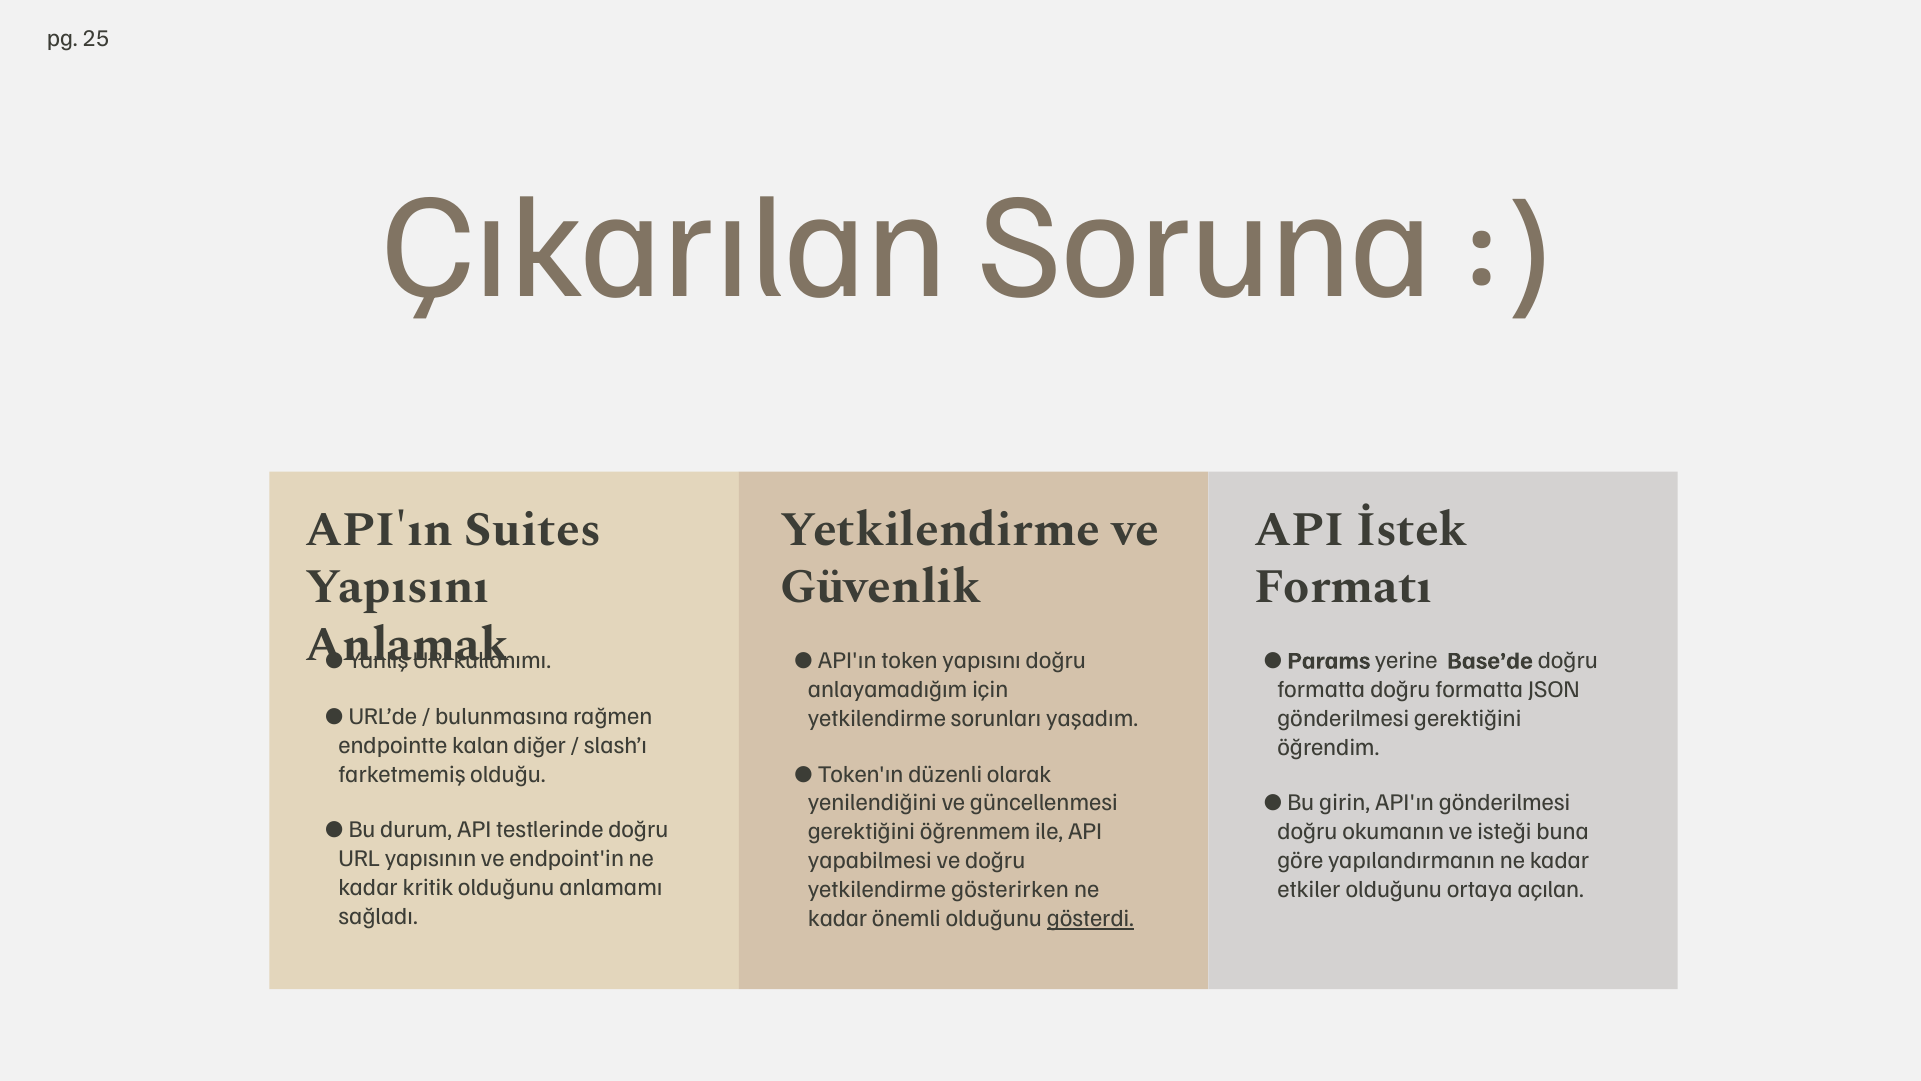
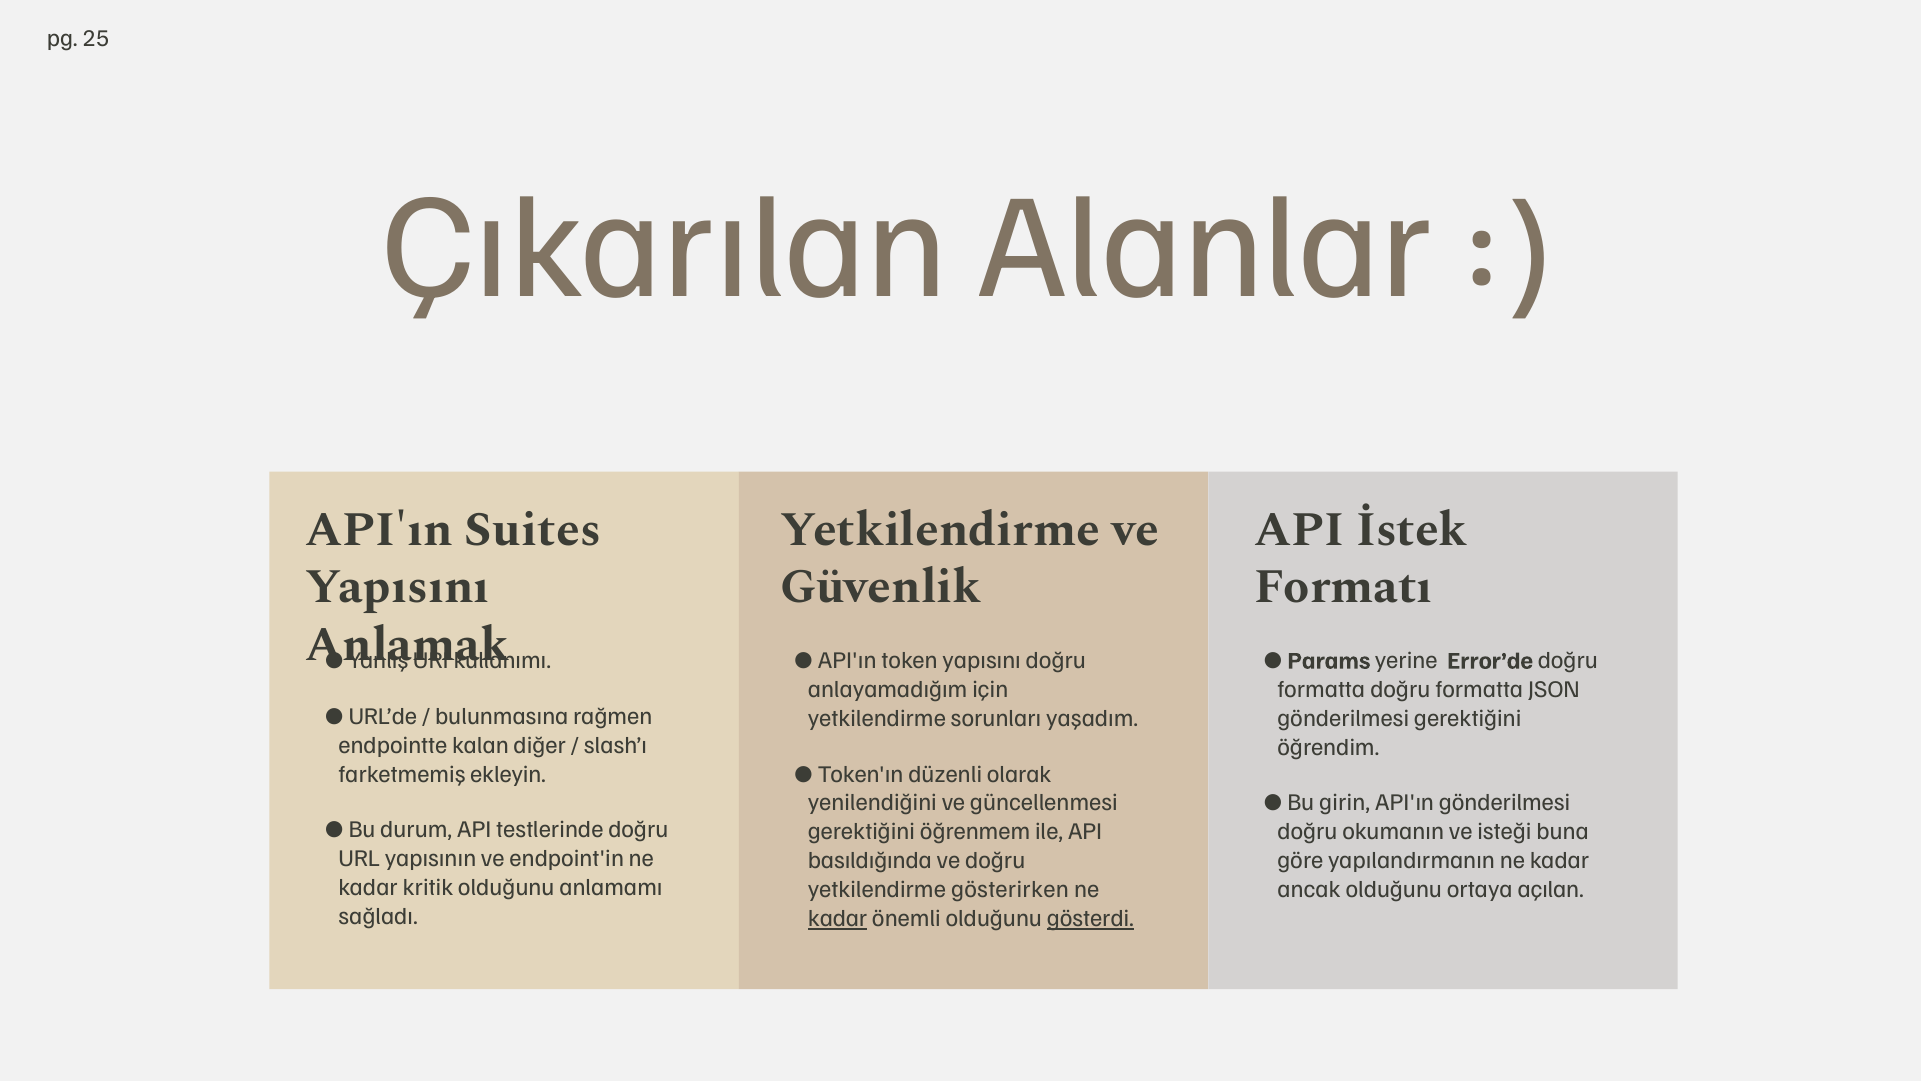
Soruna: Soruna -> Alanlar
Base’de: Base’de -> Error’de
olduğu: olduğu -> ekleyin
yapabilmesi: yapabilmesi -> basıldığında
etkiler: etkiler -> ancak
kadar at (838, 918) underline: none -> present
